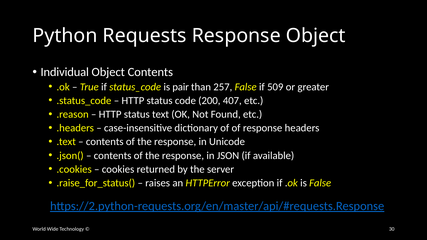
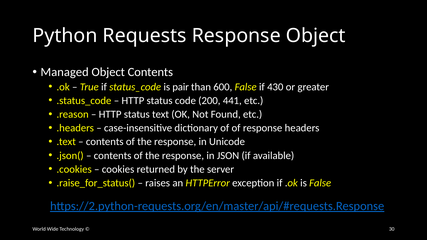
Individual: Individual -> Managed
257: 257 -> 600
509: 509 -> 430
407: 407 -> 441
